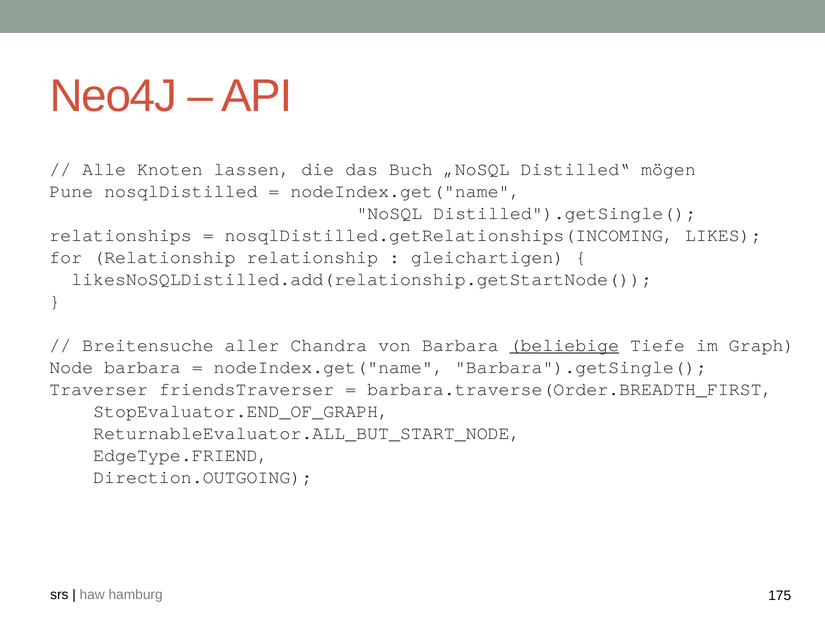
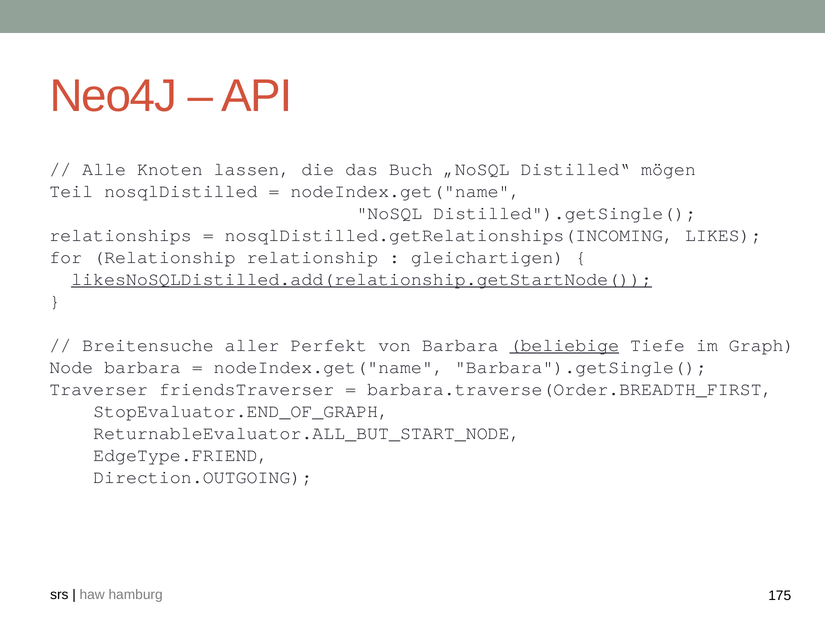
Pune: Pune -> Teil
likesNoSQLDistilled.add(relationship.getStartNode( underline: none -> present
Chandra: Chandra -> Perfekt
